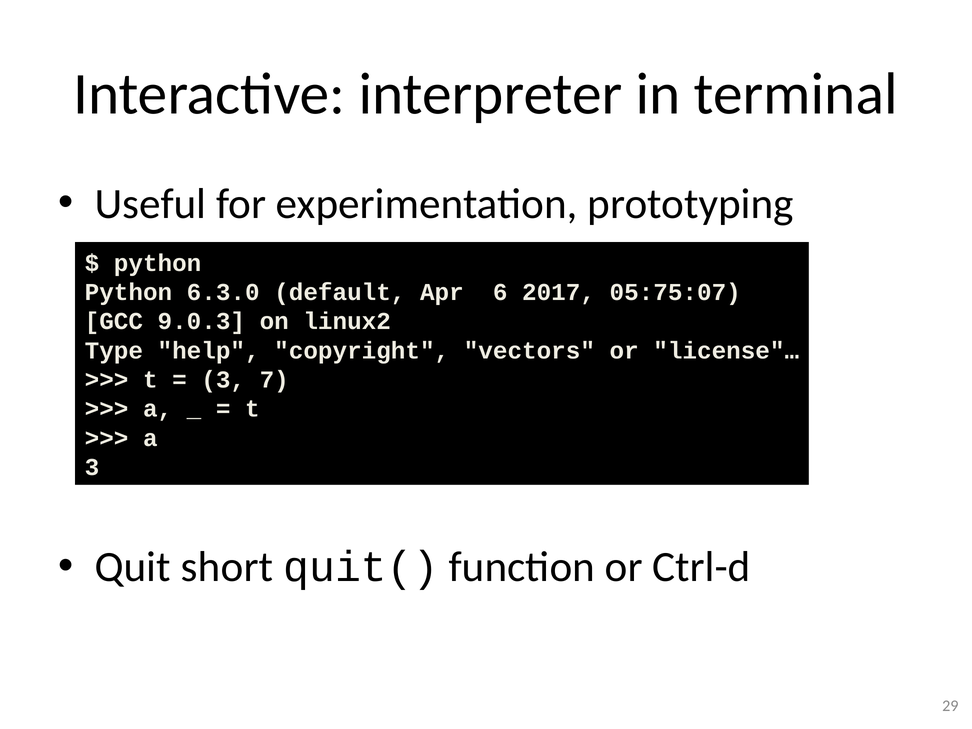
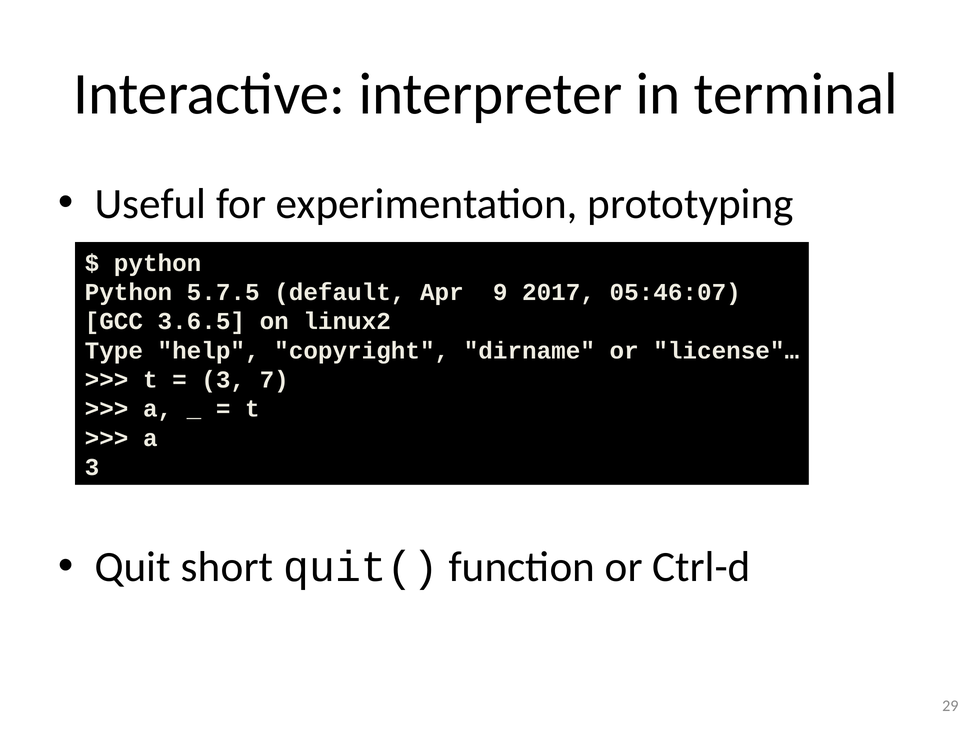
6.3.0: 6.3.0 -> 5.7.5
6: 6 -> 9
05:75:07: 05:75:07 -> 05:46:07
9.0.3: 9.0.3 -> 3.6.5
vectors: vectors -> dirname
